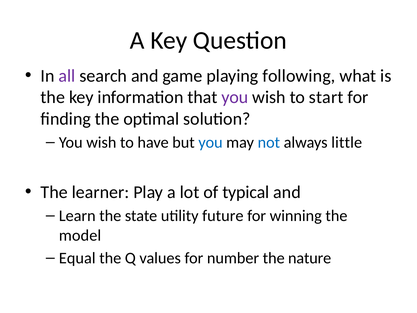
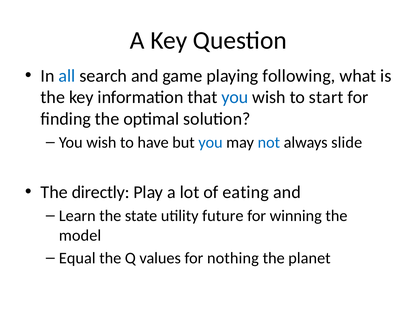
all colour: purple -> blue
you at (235, 97) colour: purple -> blue
little: little -> slide
learner: learner -> directly
typical: typical -> eating
number: number -> nothing
nature: nature -> planet
